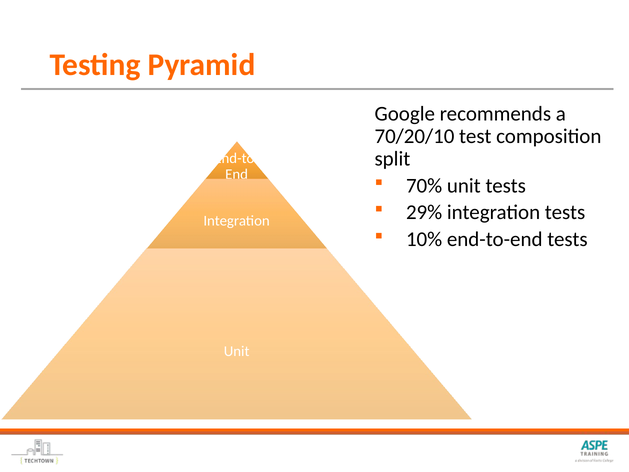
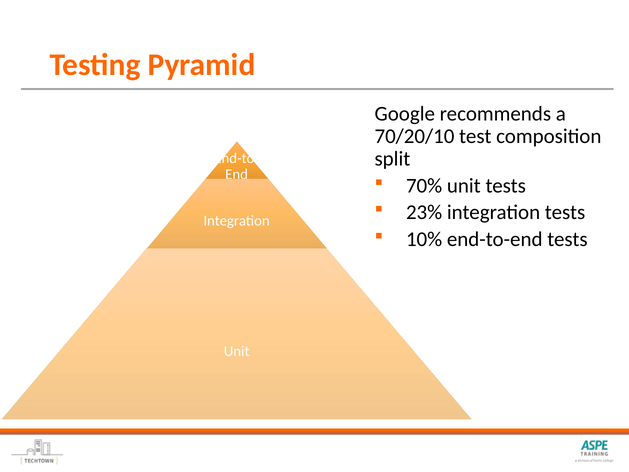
29%: 29% -> 23%
